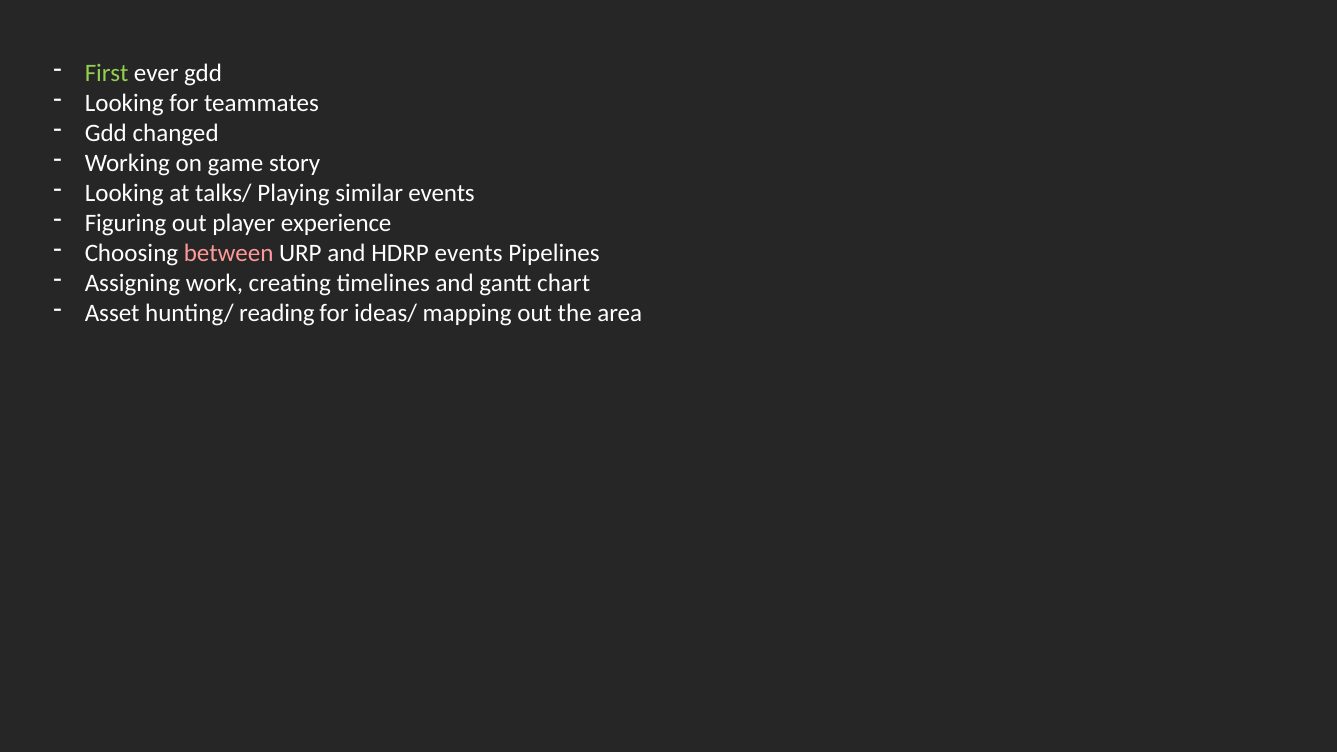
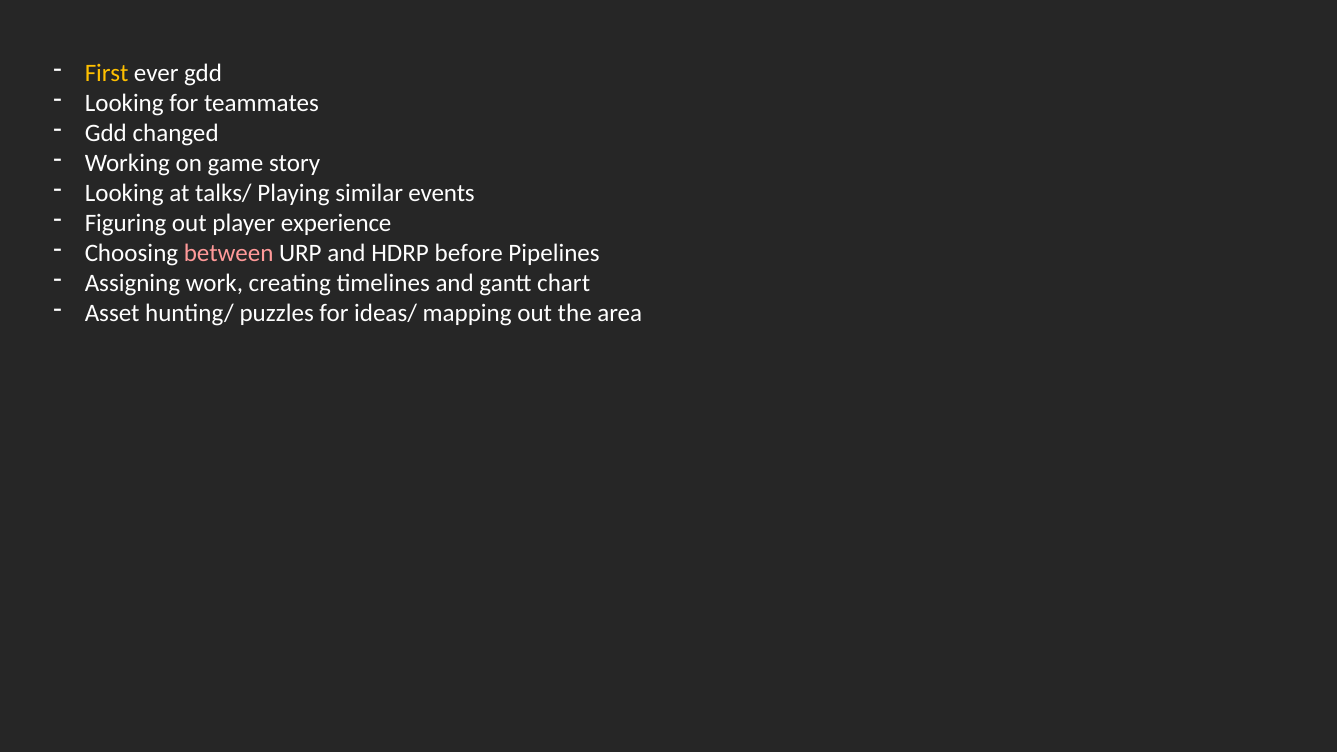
First colour: light green -> yellow
HDRP events: events -> before
reading: reading -> puzzles
